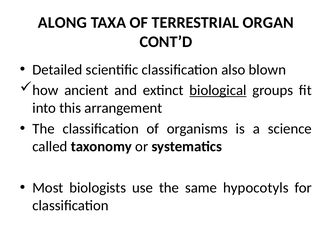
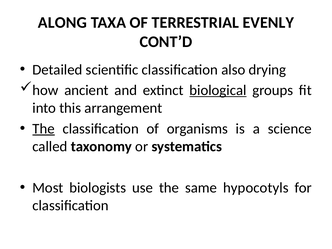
ORGAN: ORGAN -> EVENLY
blown: blown -> drying
The at (44, 129) underline: none -> present
